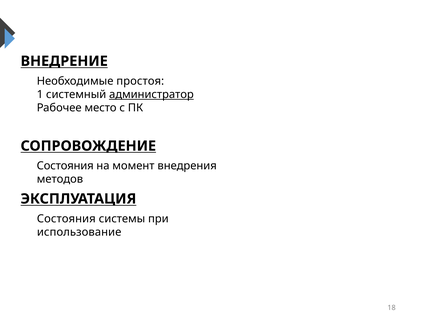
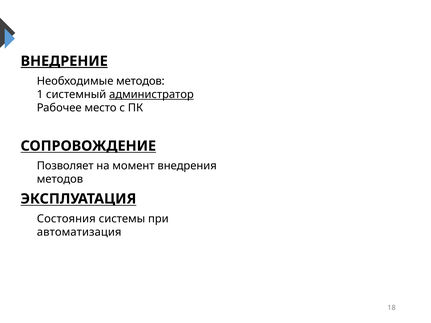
ВНЕДРЕНИЕ underline: none -> present
Необходимые простоя: простоя -> методов
Состояния at (65, 166): Состояния -> Позволяет
использование: использование -> автоматизация
